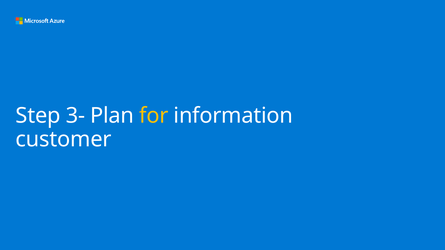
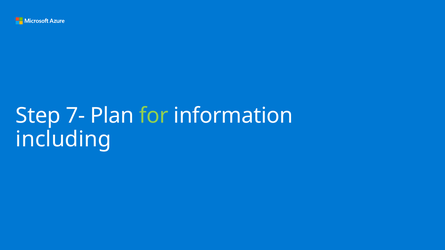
3-: 3- -> 7-
for colour: yellow -> light green
customer: customer -> including
